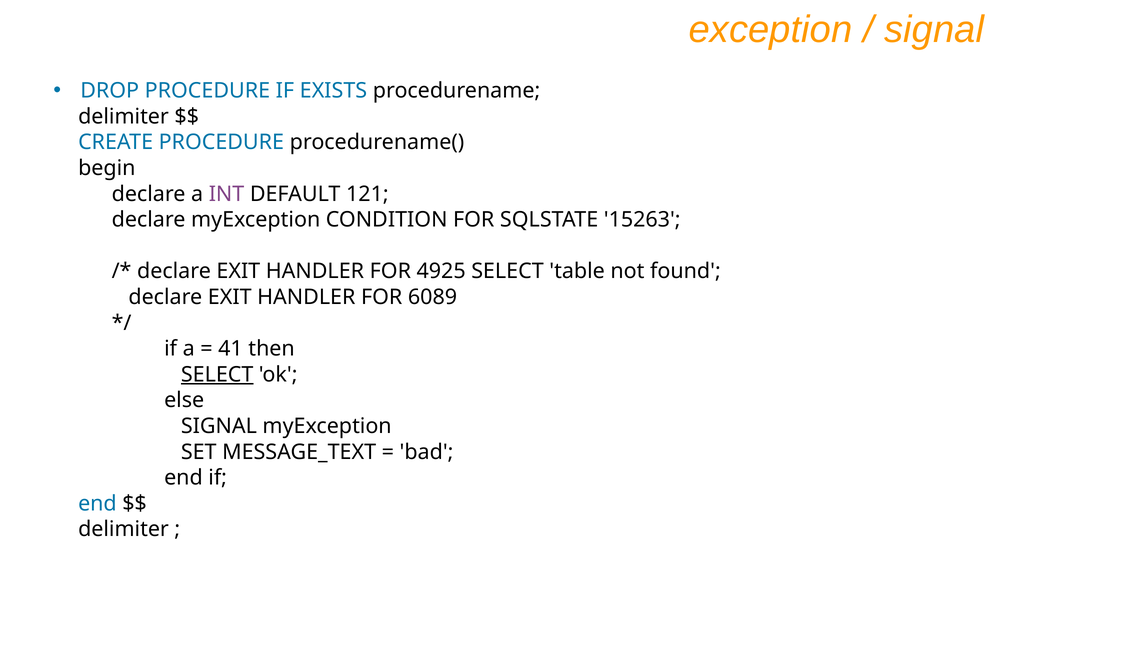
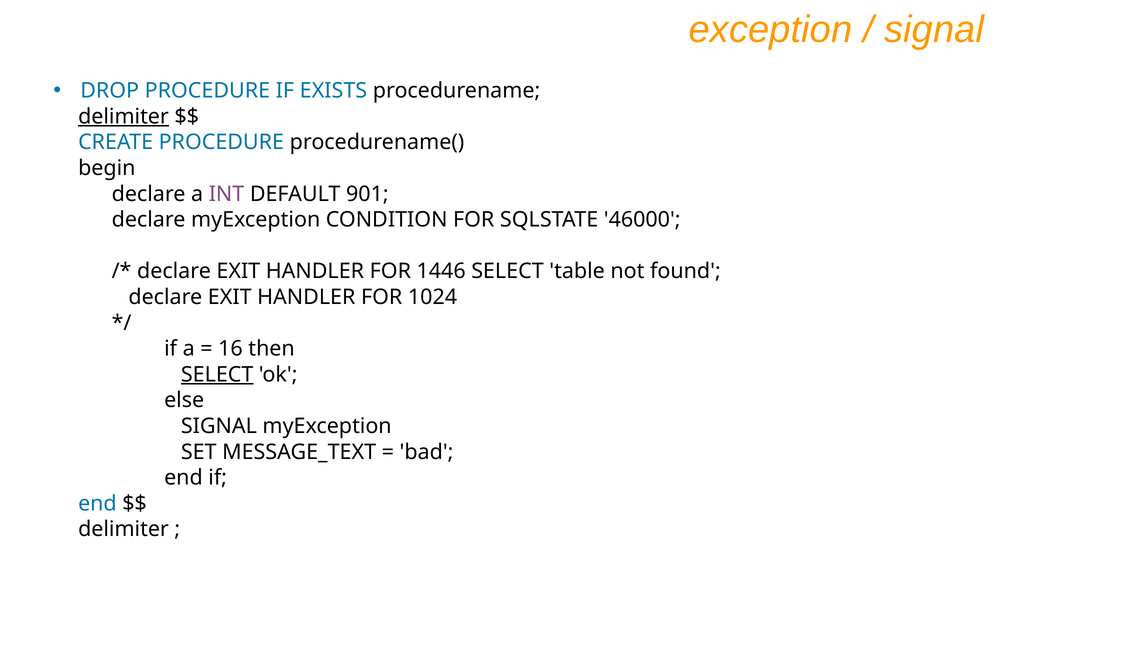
delimiter at (123, 117) underline: none -> present
121: 121 -> 901
15263: 15263 -> 46000
4925: 4925 -> 1446
6089: 6089 -> 1024
41: 41 -> 16
